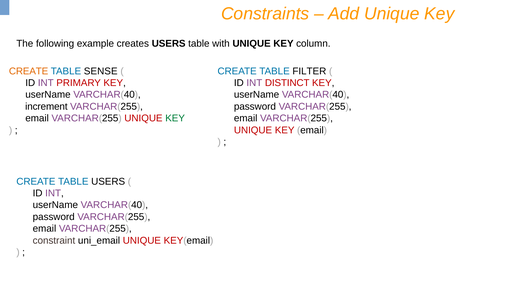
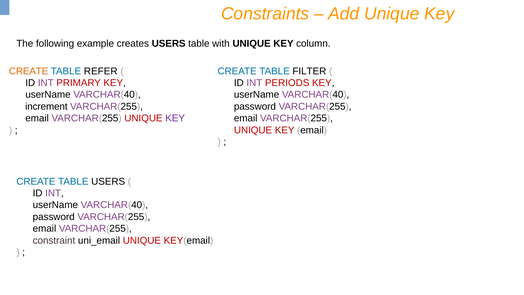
SENSE: SENSE -> REFER
DISTINCT: DISTINCT -> PERIODS
KEY at (175, 118) colour: green -> purple
